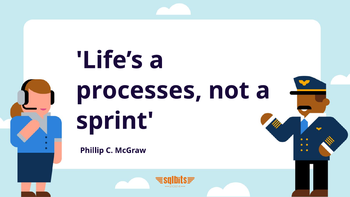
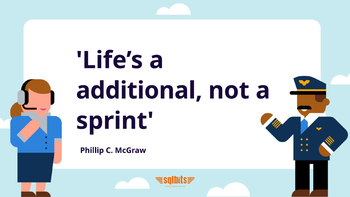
processes: processes -> additional
